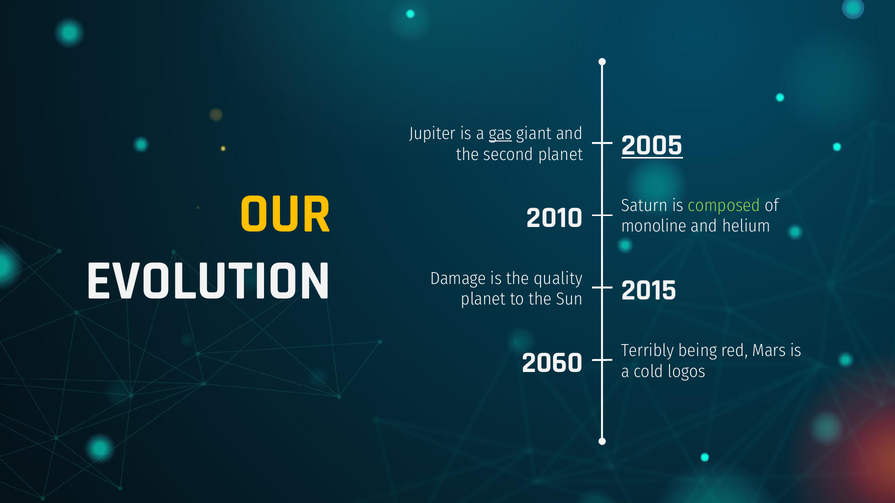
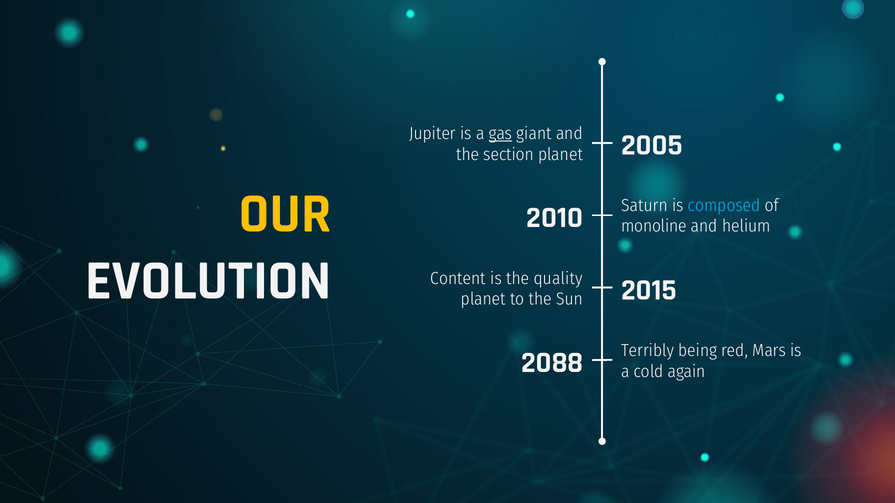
second: second -> section
2005 underline: present -> none
composed colour: light green -> light blue
Damage: Damage -> Content
2060: 2060 -> 2088
logos: logos -> again
